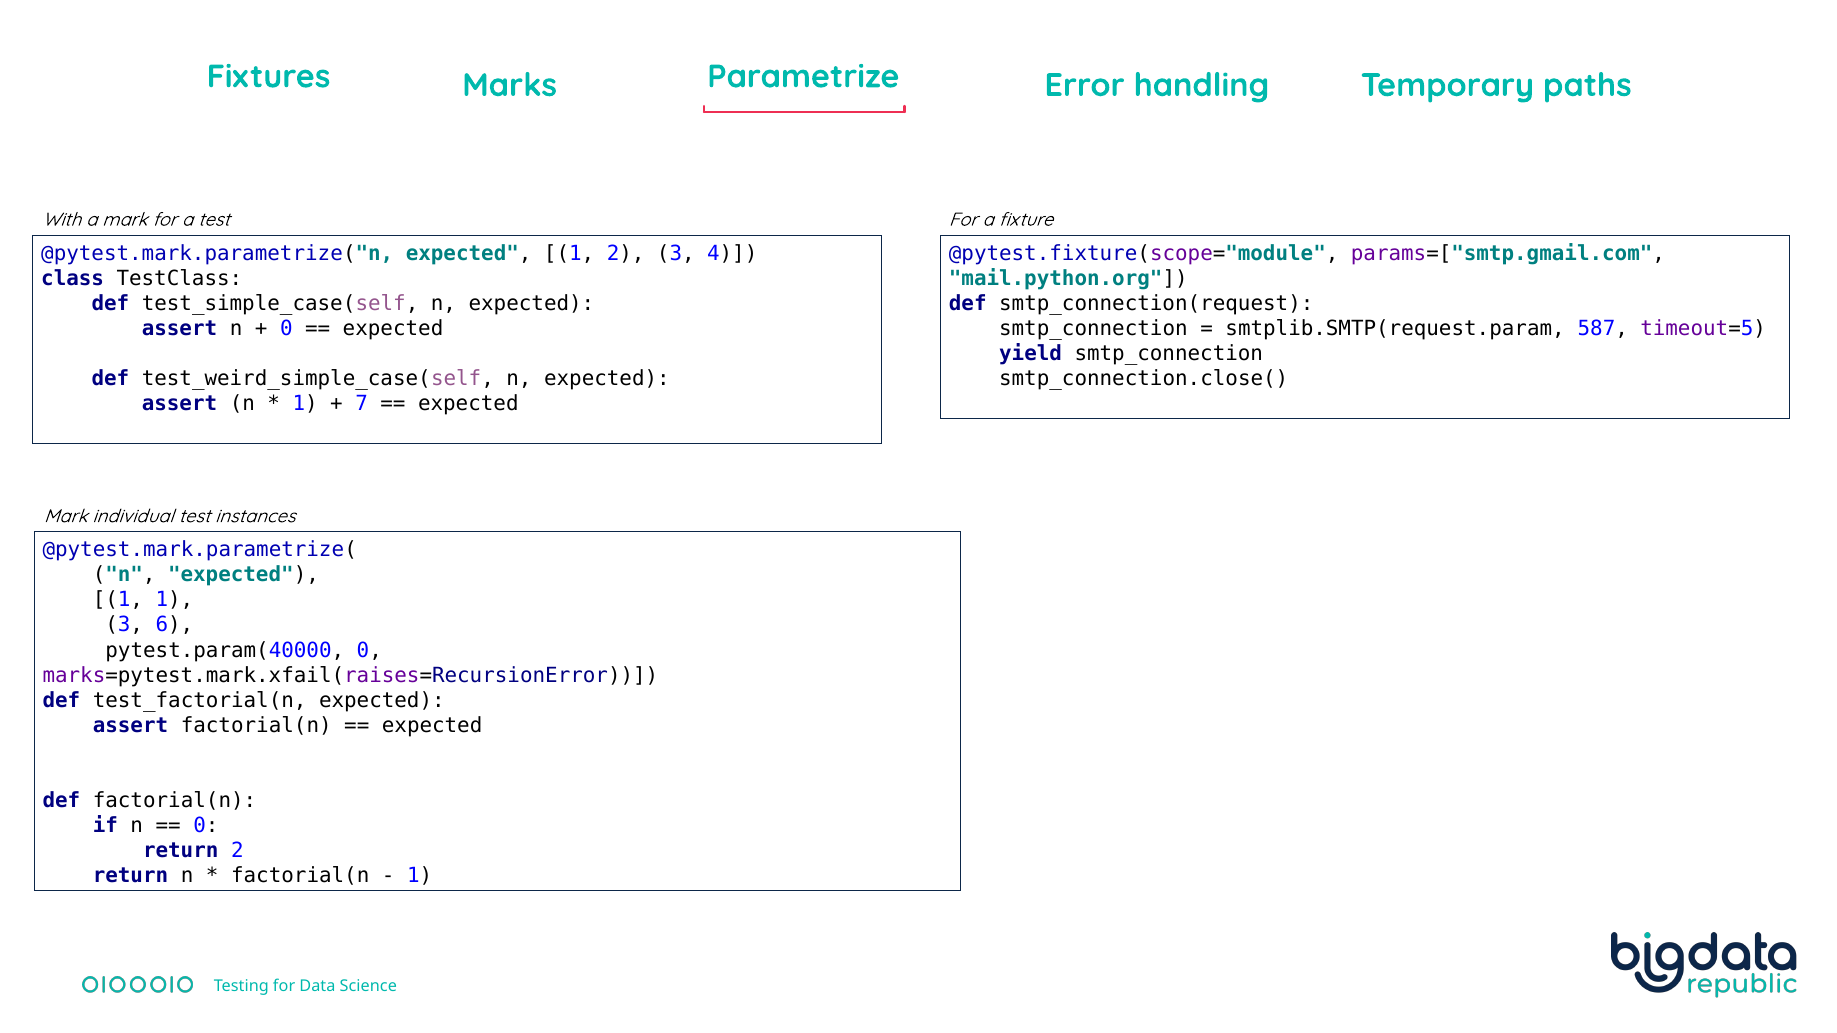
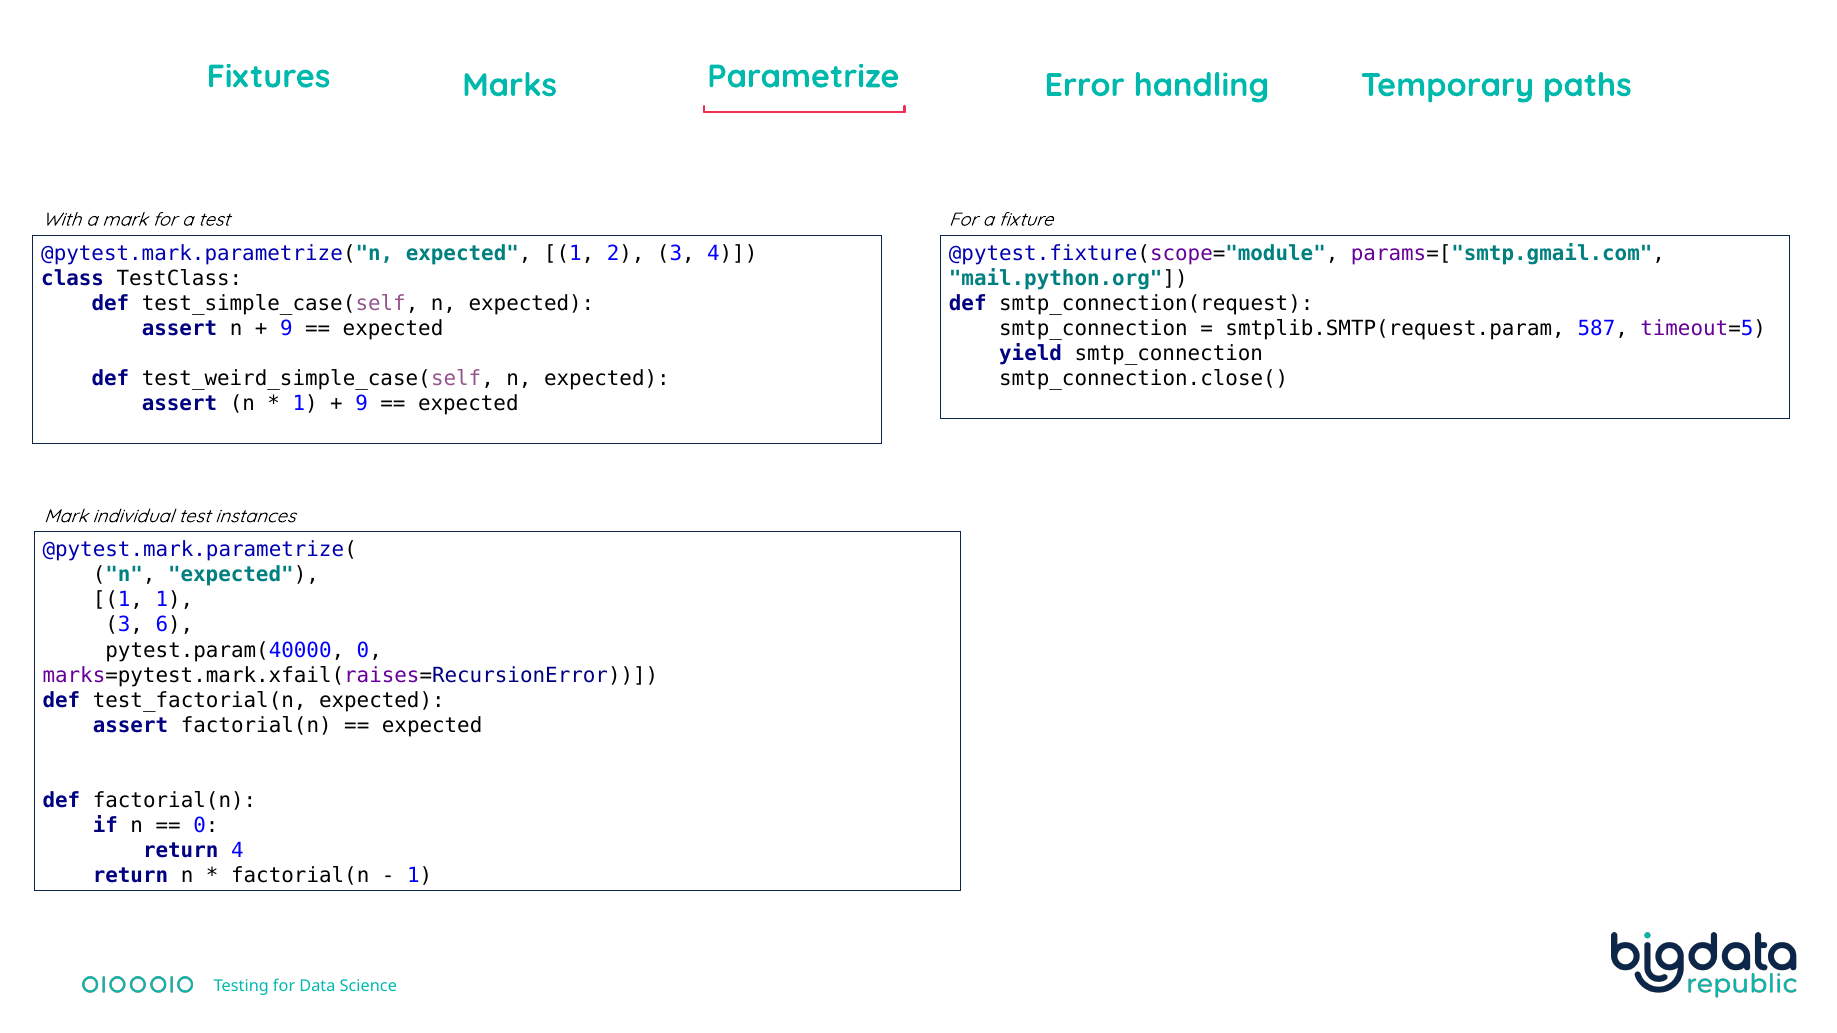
0 at (286, 329): 0 -> 9
7 at (362, 404): 7 -> 9
return 2: 2 -> 4
